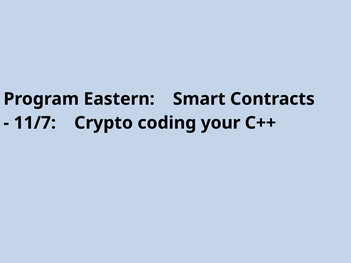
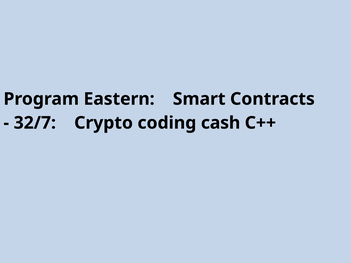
11/7: 11/7 -> 32/7
your: your -> cash
